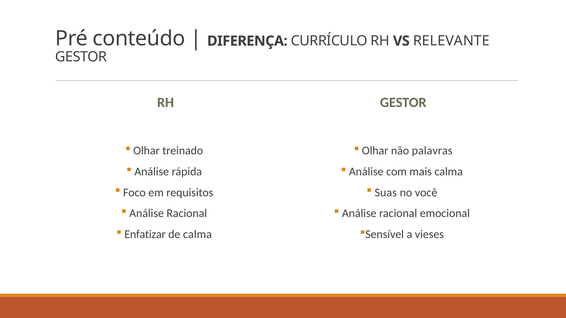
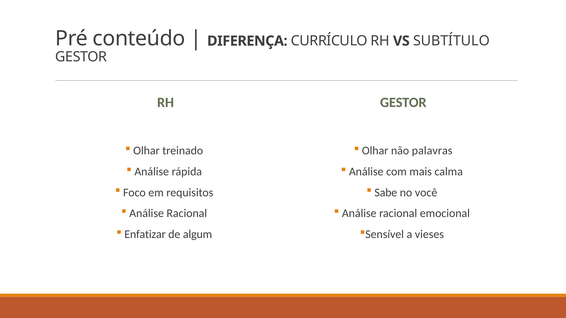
RELEVANTE: RELEVANTE -> SUBTÍTULO
Suas: Suas -> Sabe
de calma: calma -> algum
